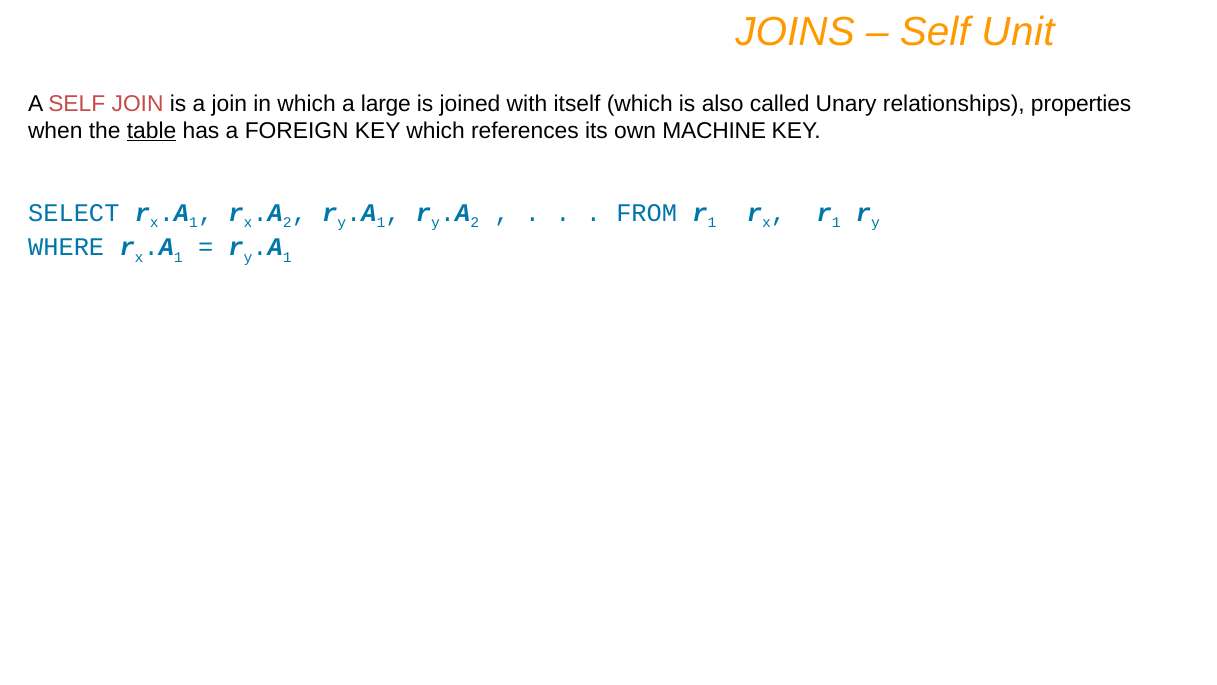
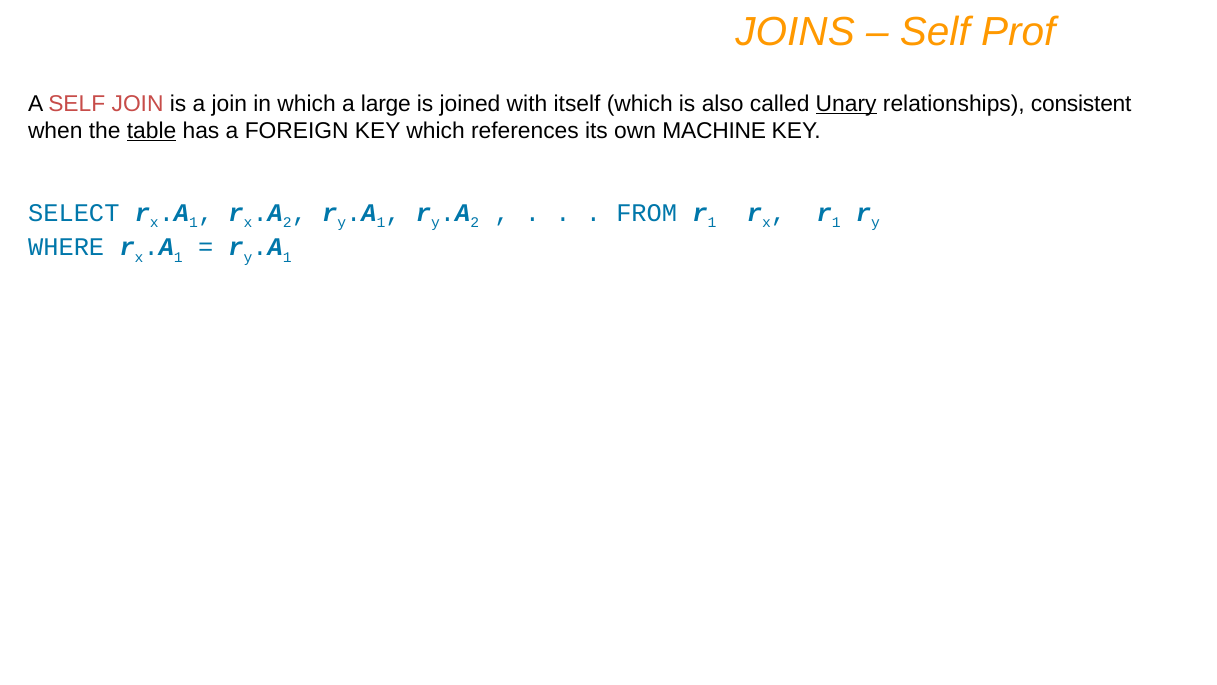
Unit: Unit -> Prof
Unary underline: none -> present
properties: properties -> consistent
